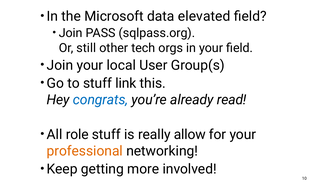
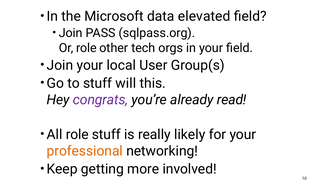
Or still: still -> role
link: link -> will
congrats colour: blue -> purple
allow: allow -> likely
